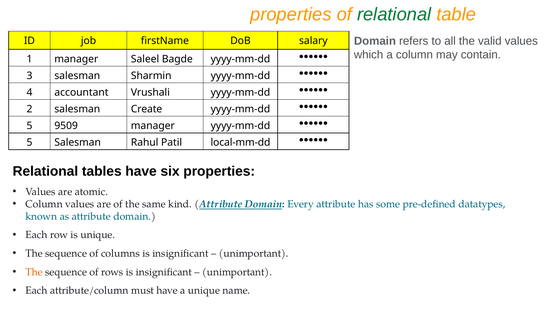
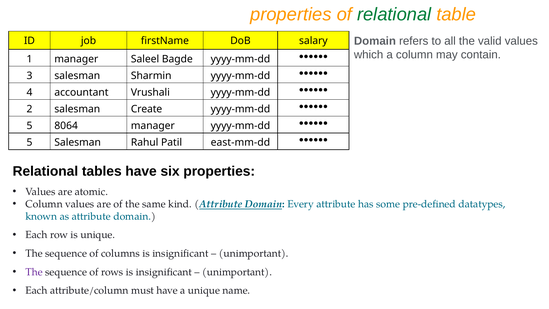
9509: 9509 -> 8064
local-mm-dd: local-mm-dd -> east-mm-dd
The at (34, 272) colour: orange -> purple
